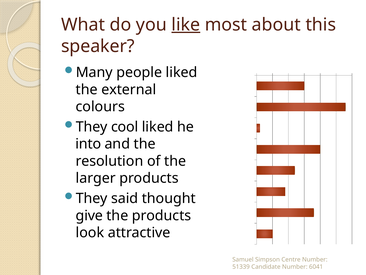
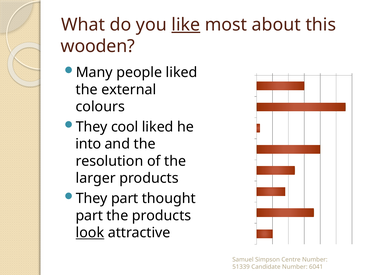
speaker: speaker -> wooden
They said: said -> part
give at (89, 215): give -> part
look underline: none -> present
